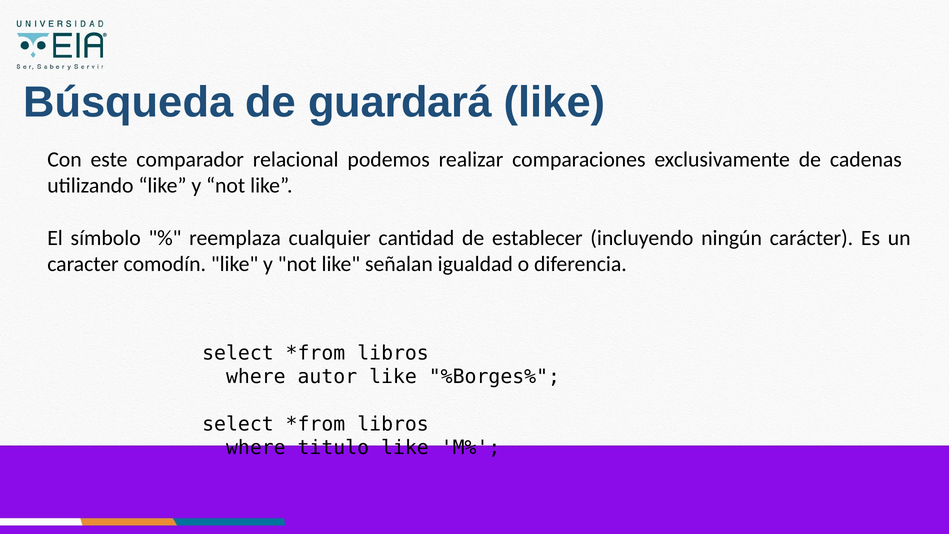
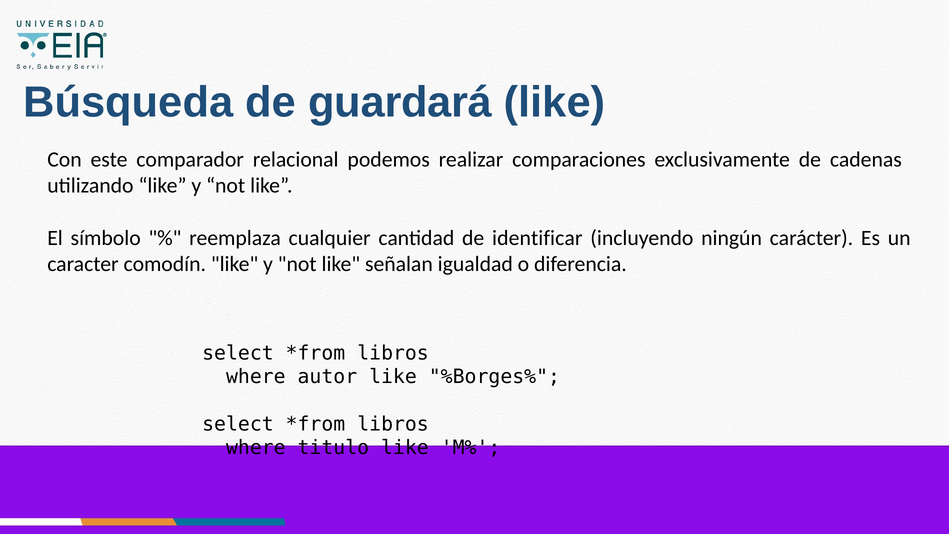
establecer: establecer -> identificar
